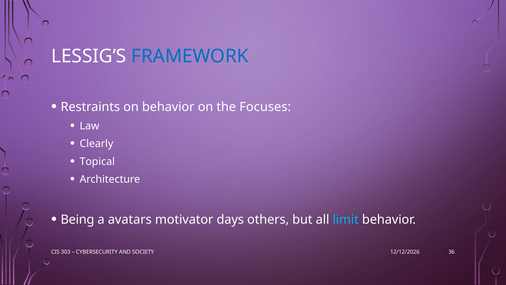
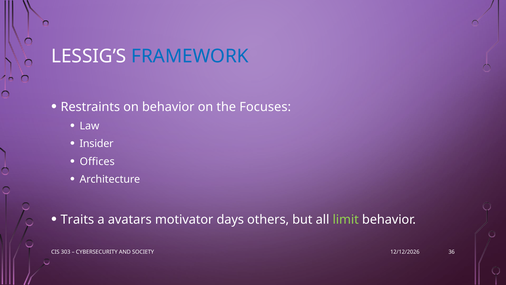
Clearly: Clearly -> Insider
Topical: Topical -> Offices
Being: Being -> Traits
limit colour: light blue -> light green
